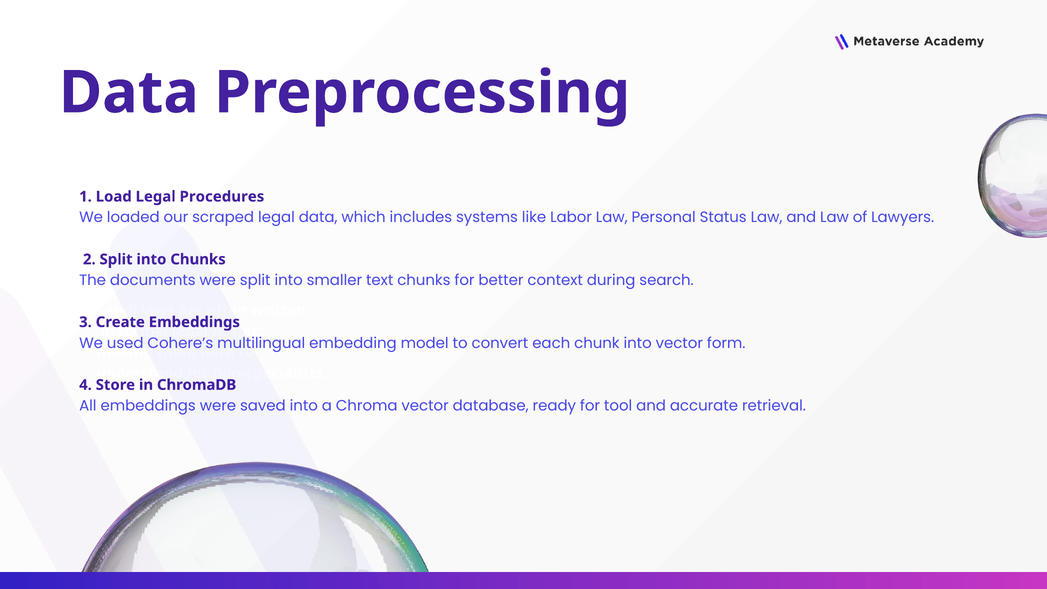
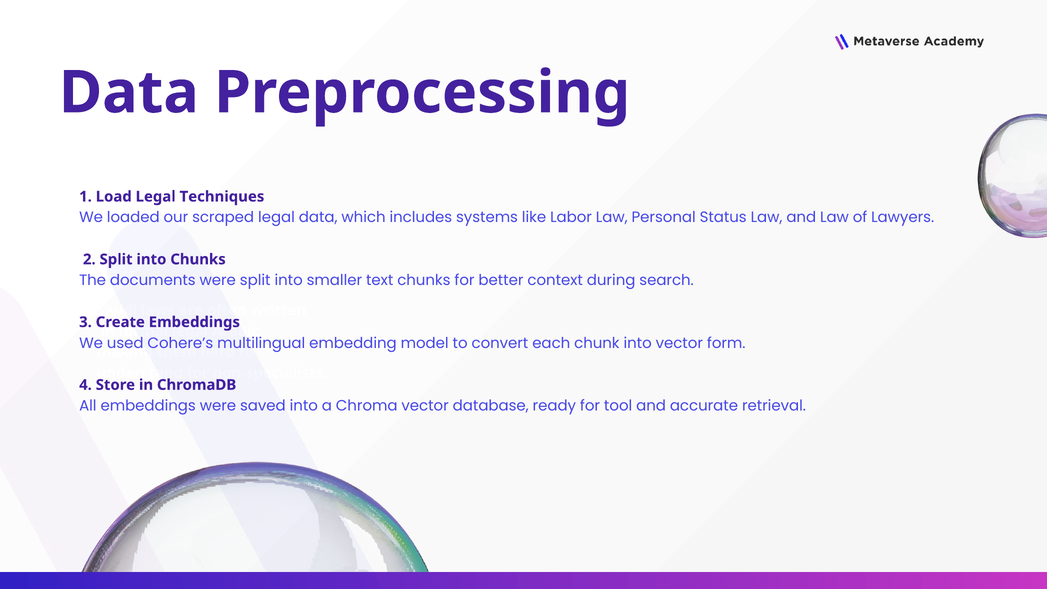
Procedures: Procedures -> Techniques
